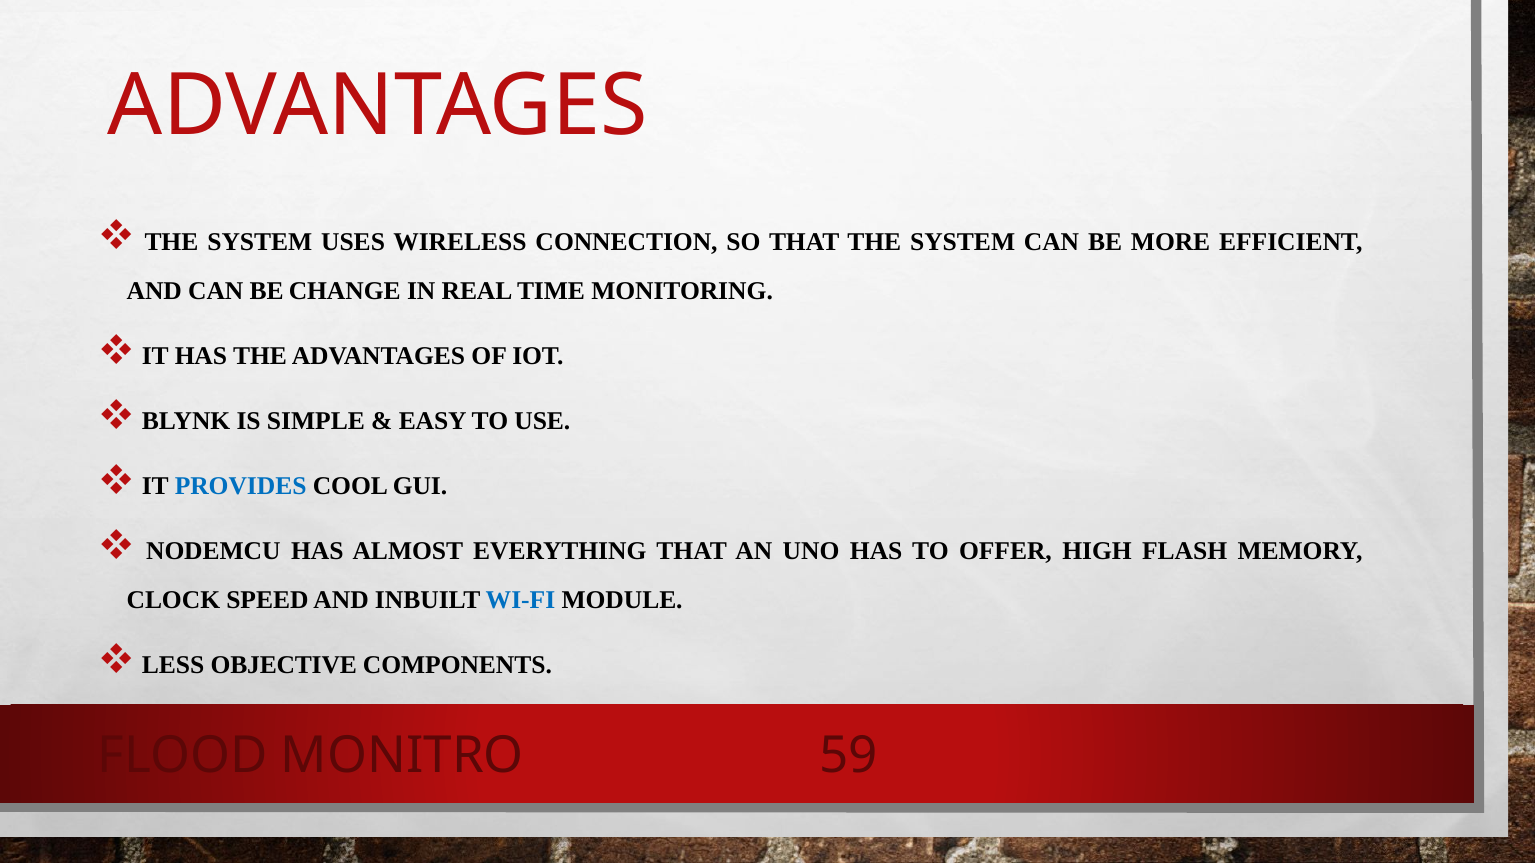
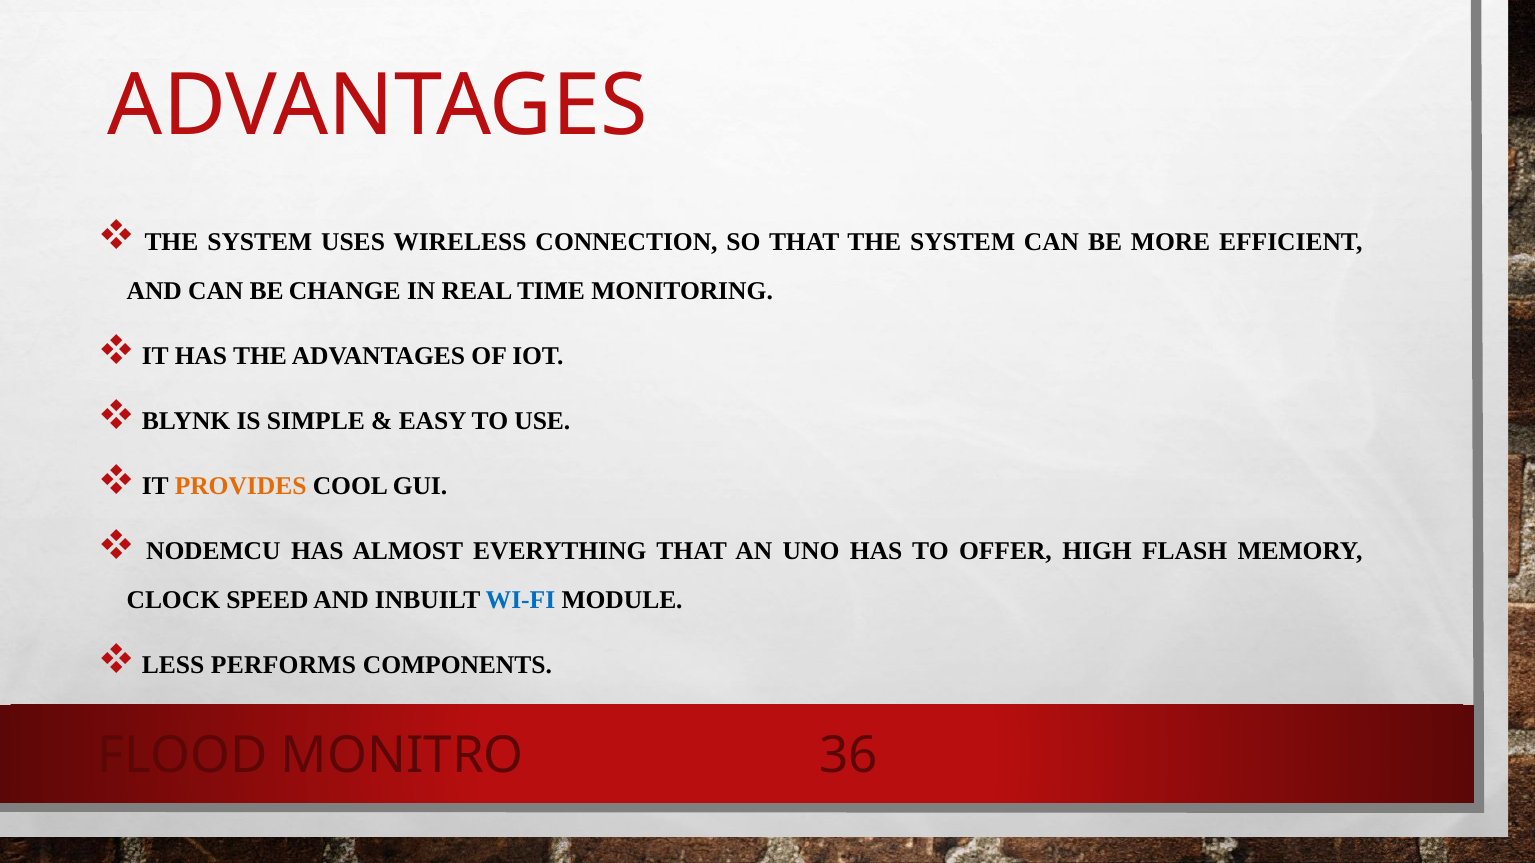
PROVIDES colour: blue -> orange
OBJECTIVE: OBJECTIVE -> PERFORMS
59: 59 -> 36
